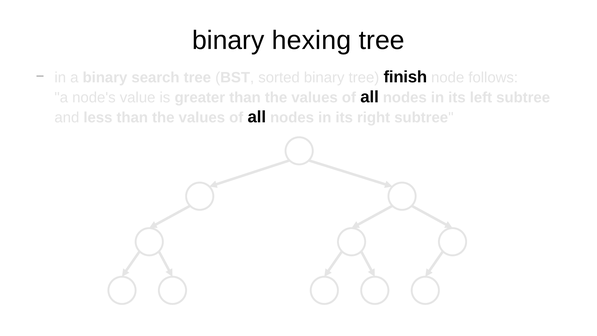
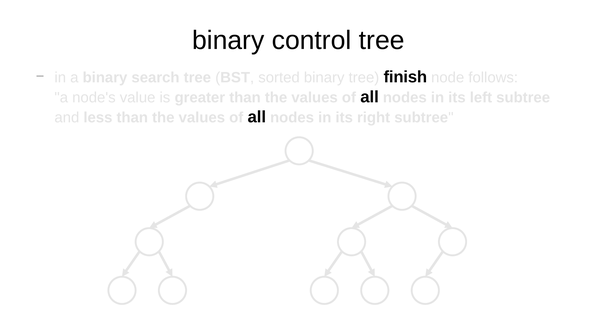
hexing: hexing -> control
